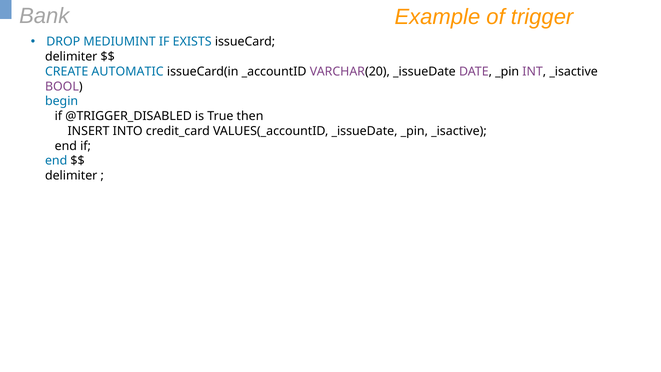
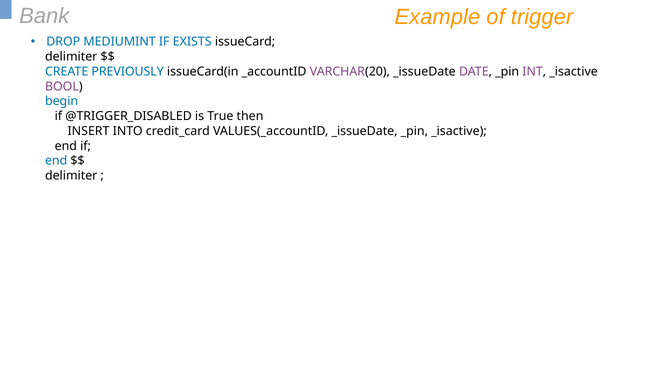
AUTOMATIC: AUTOMATIC -> PREVIOUSLY
